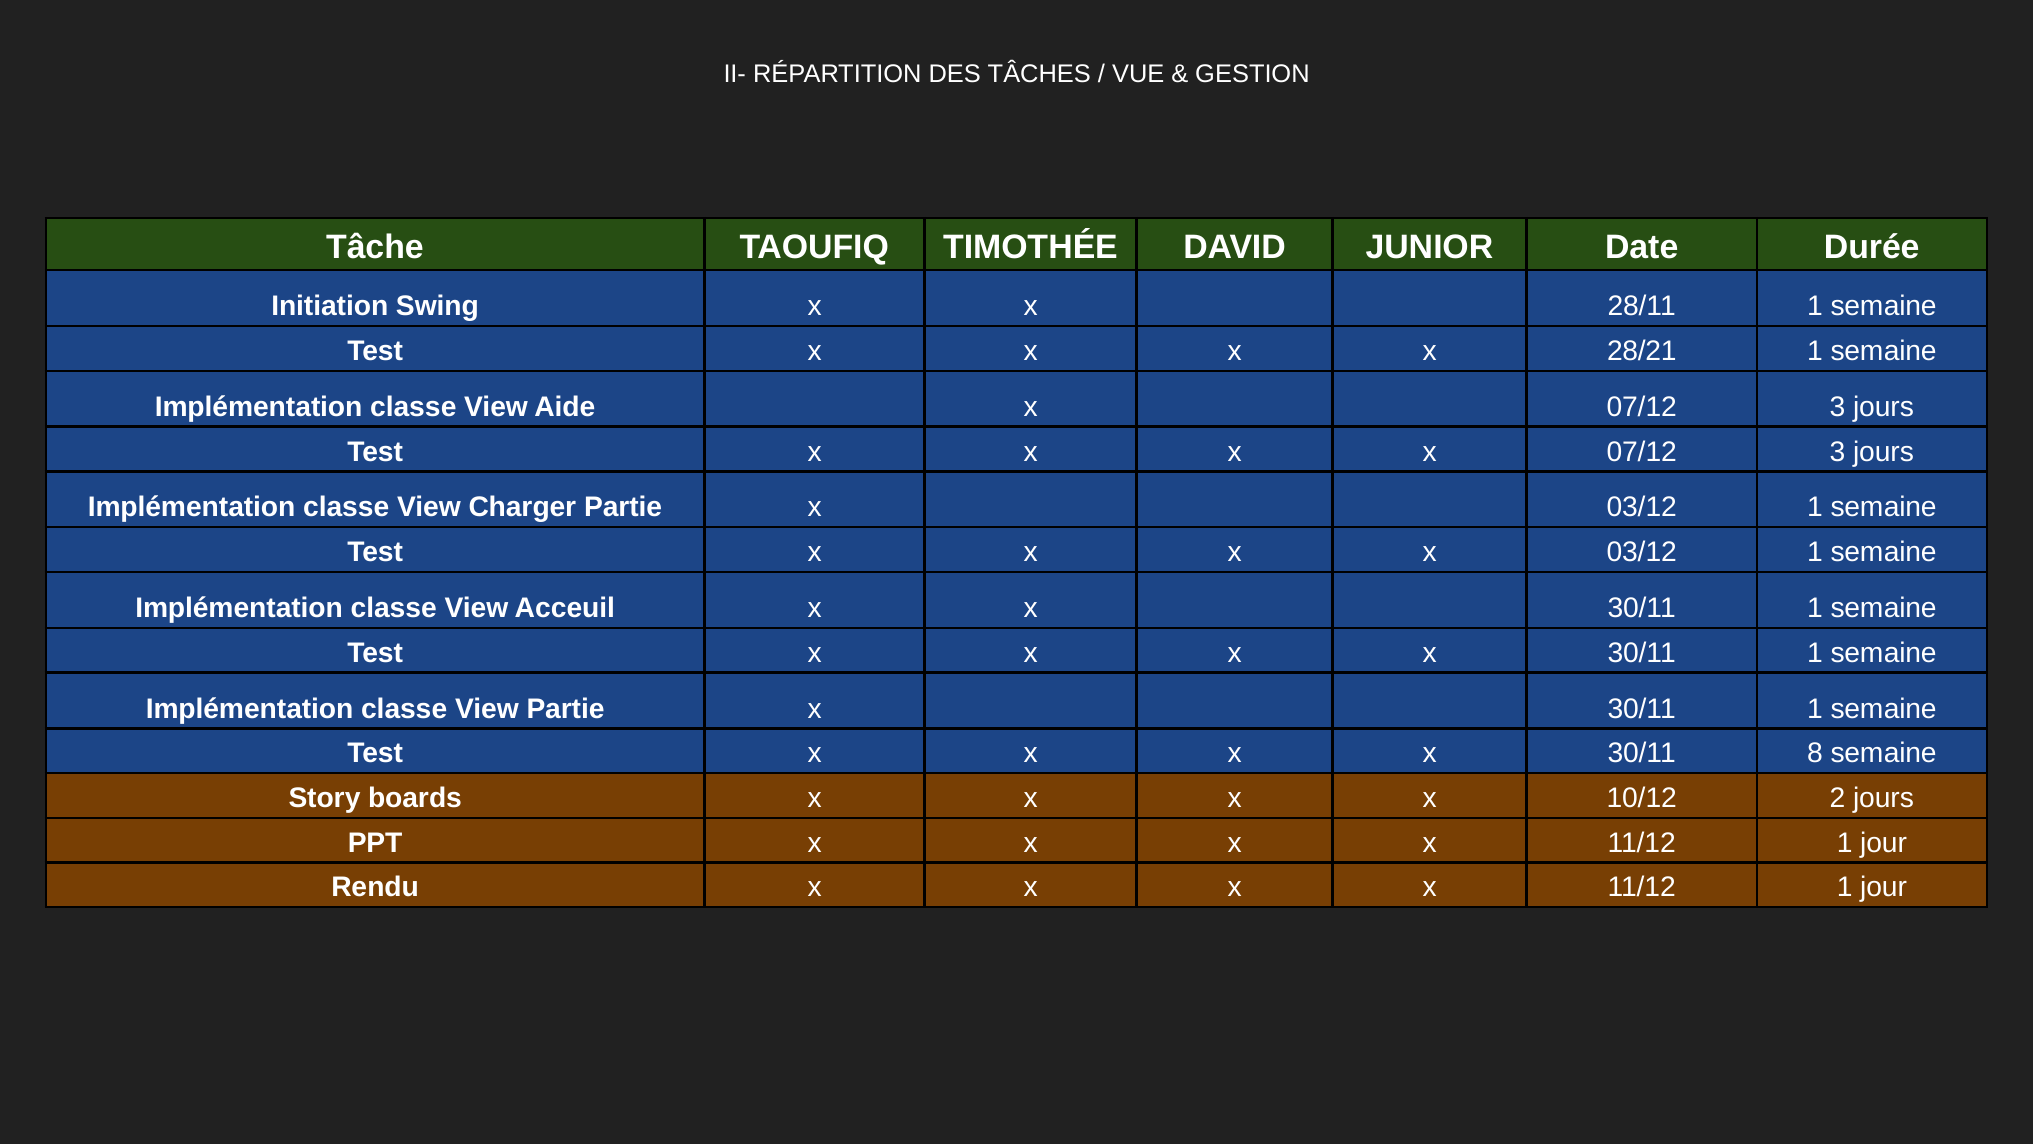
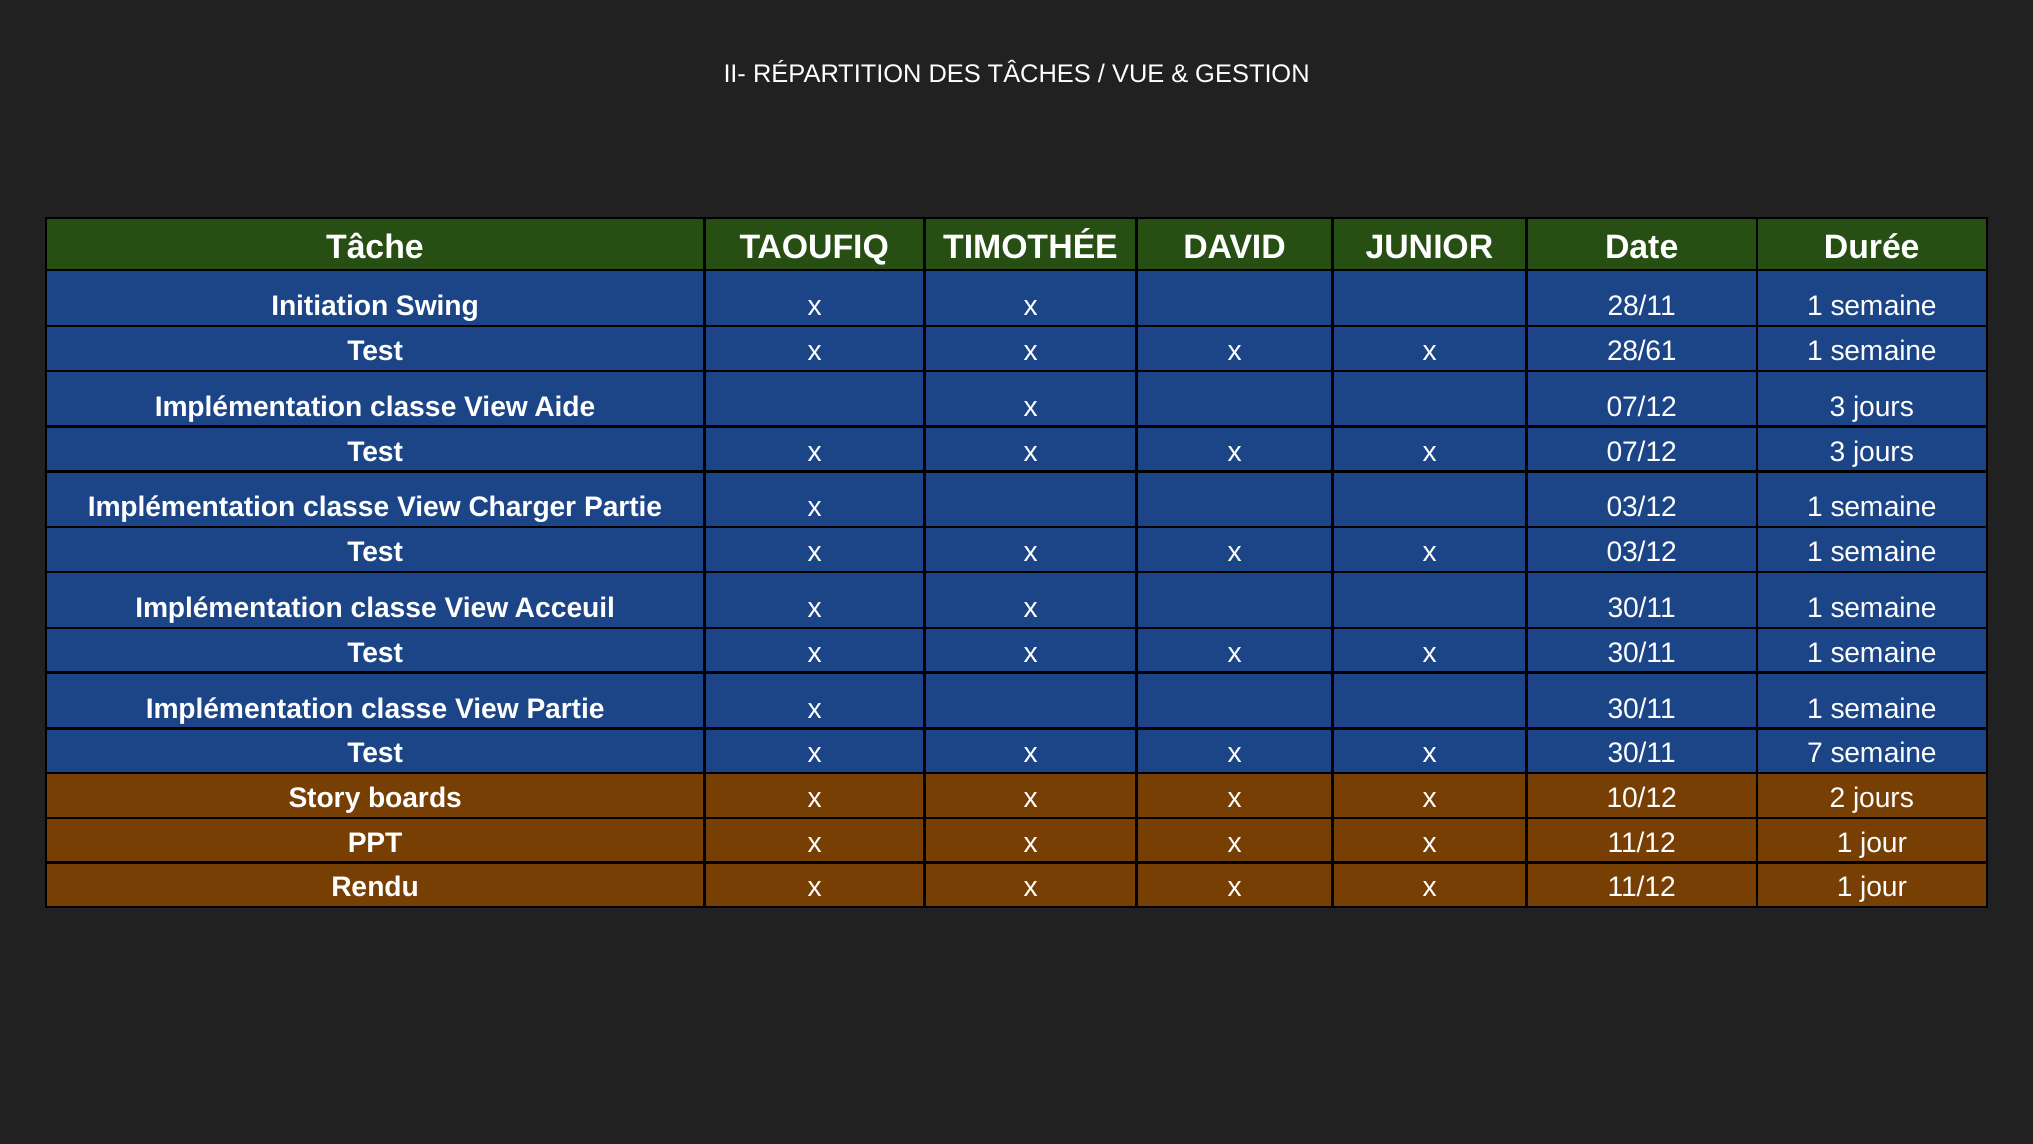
28/21: 28/21 -> 28/61
8: 8 -> 7
